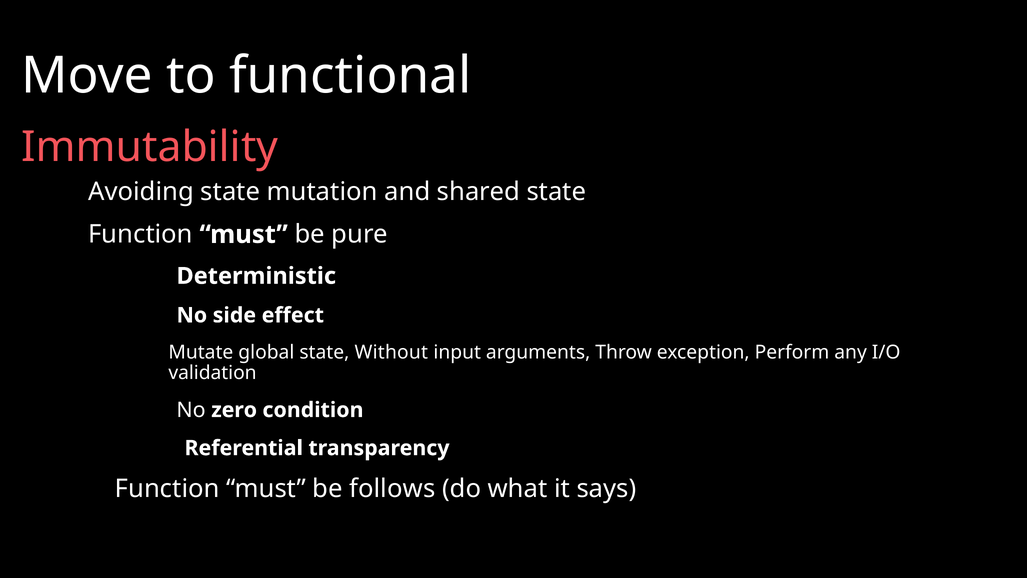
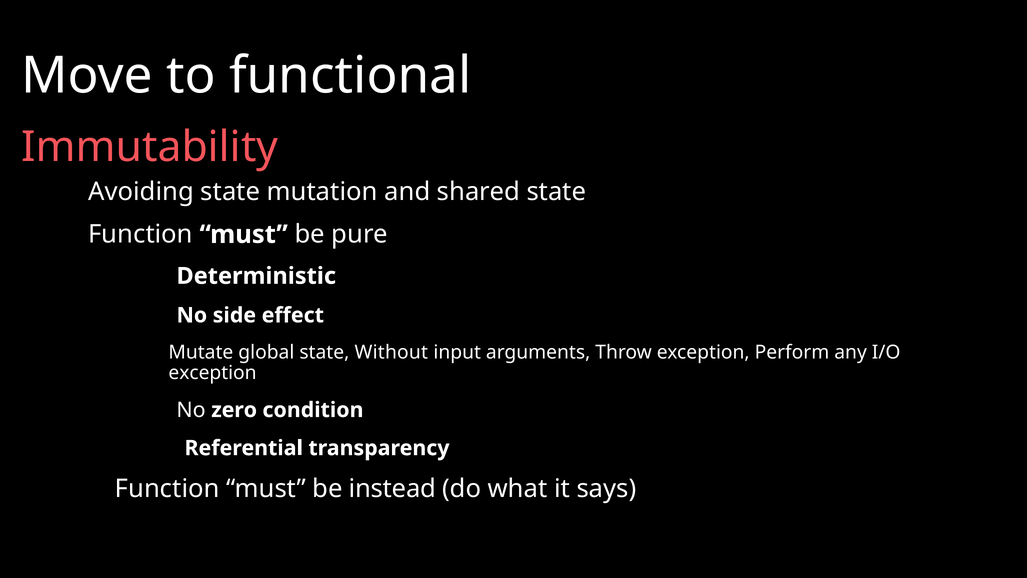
validation at (213, 373): validation -> exception
follows: follows -> instead
